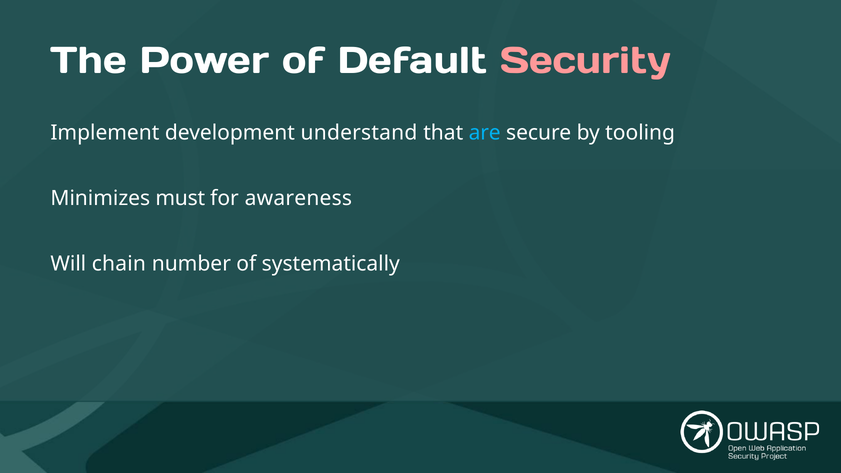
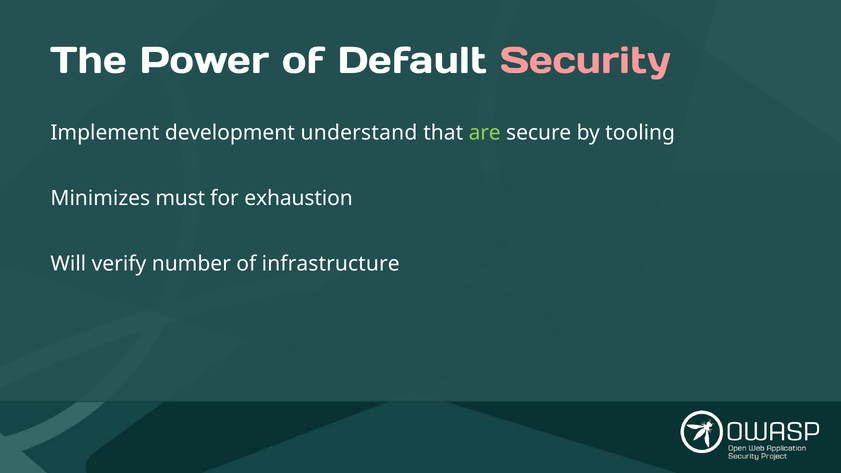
are colour: light blue -> light green
awareness: awareness -> exhaustion
chain: chain -> verify
systematically: systematically -> infrastructure
